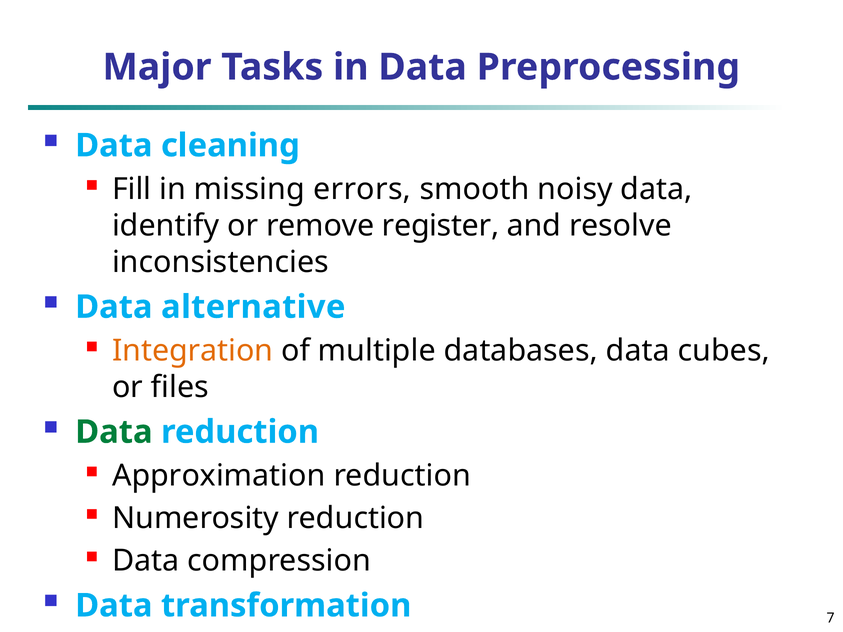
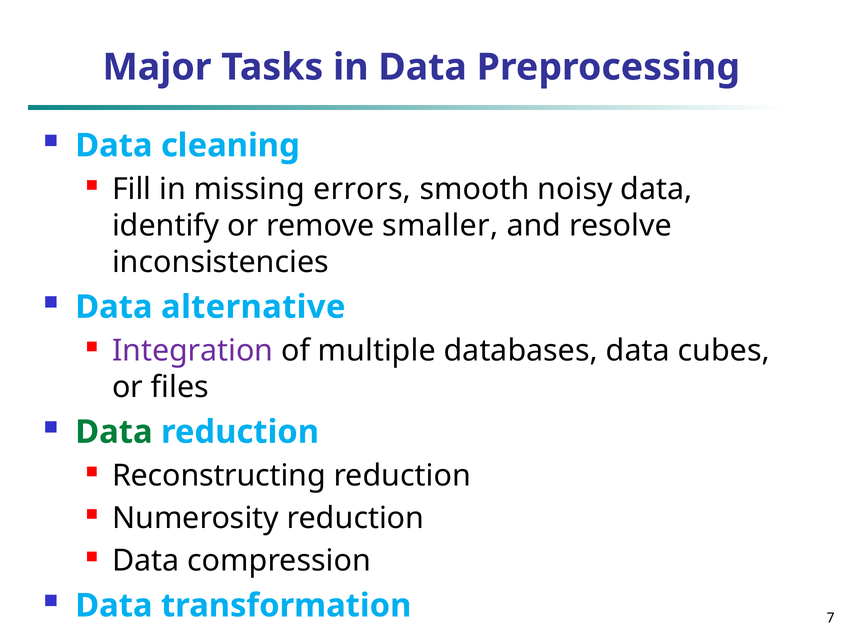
register: register -> smaller
Integration colour: orange -> purple
Approximation: Approximation -> Reconstructing
